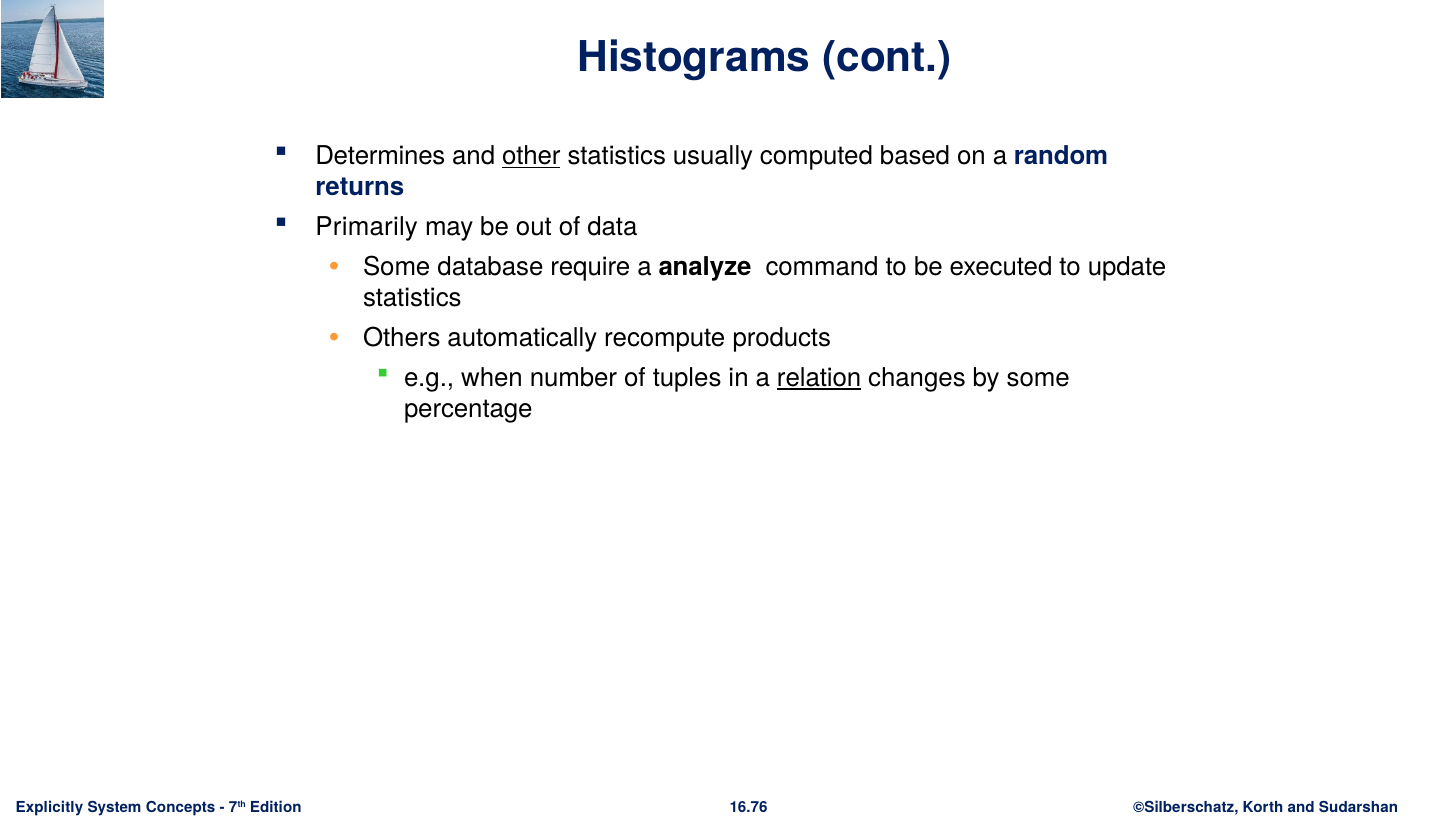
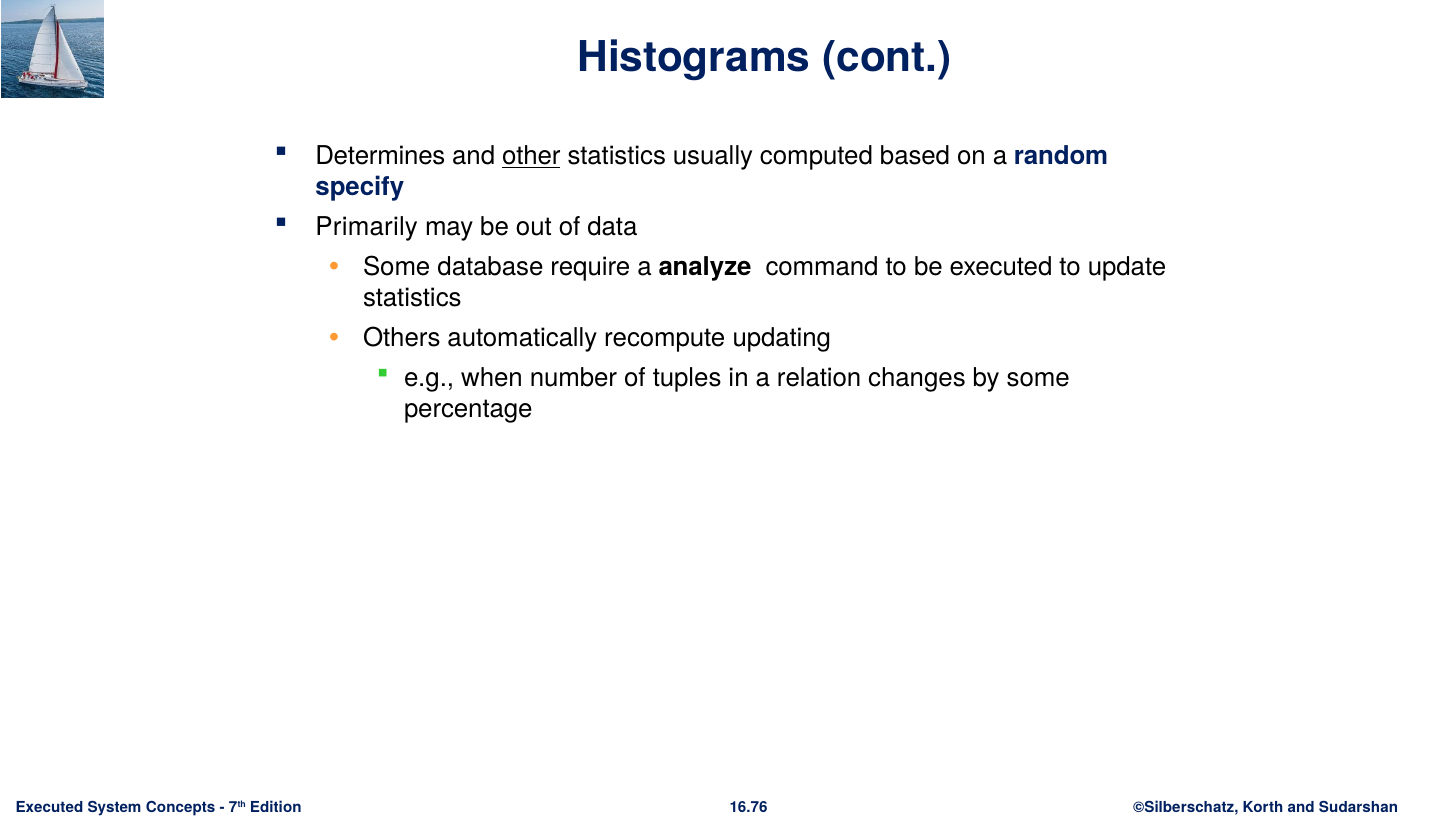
returns: returns -> specify
products: products -> updating
relation underline: present -> none
Explicitly at (49, 807): Explicitly -> Executed
